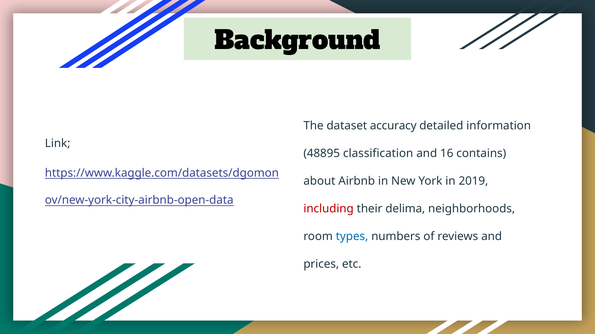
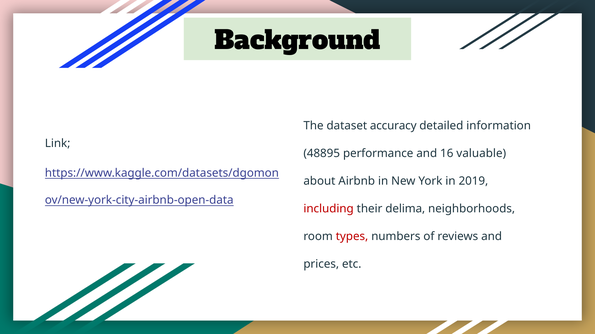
classification: classification -> performance
contains: contains -> valuable
types colour: blue -> red
